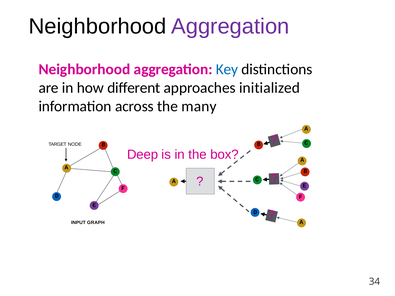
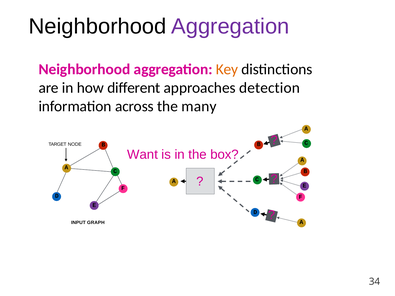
Key colour: blue -> orange
initialized: initialized -> detection
Deep: Deep -> Want
